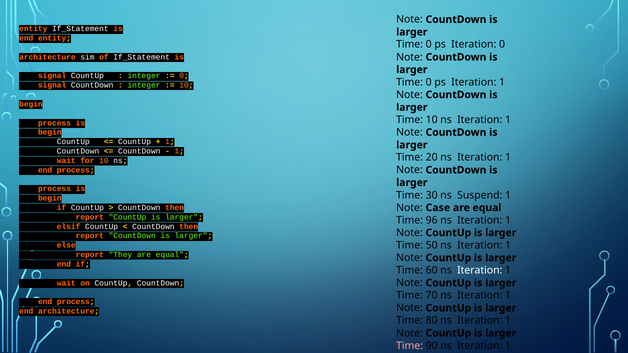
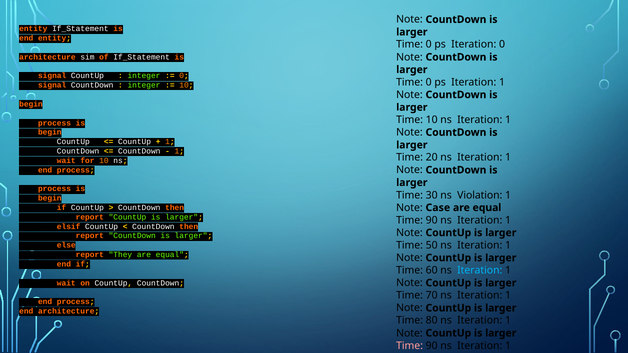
Suspend: Suspend -> Violation
96 at (432, 220): 96 -> 90
Iteration at (480, 271) colour: white -> light blue
